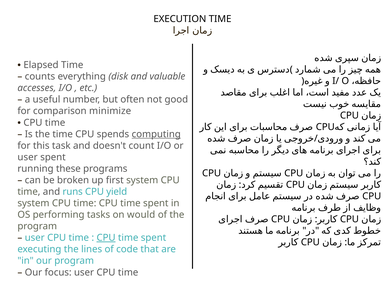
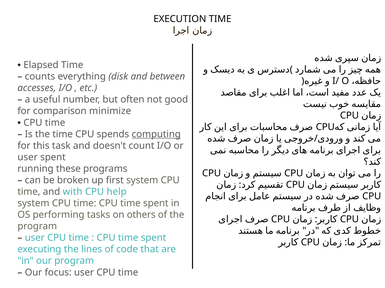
valuable: valuable -> between
runs: runs -> with
yield: yield -> help
would: would -> others
CPU at (106, 238) underline: present -> none
